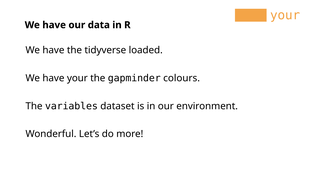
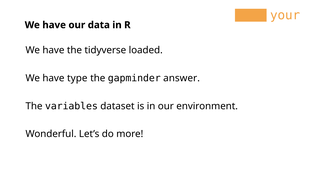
have your: your -> type
colours: colours -> answer
